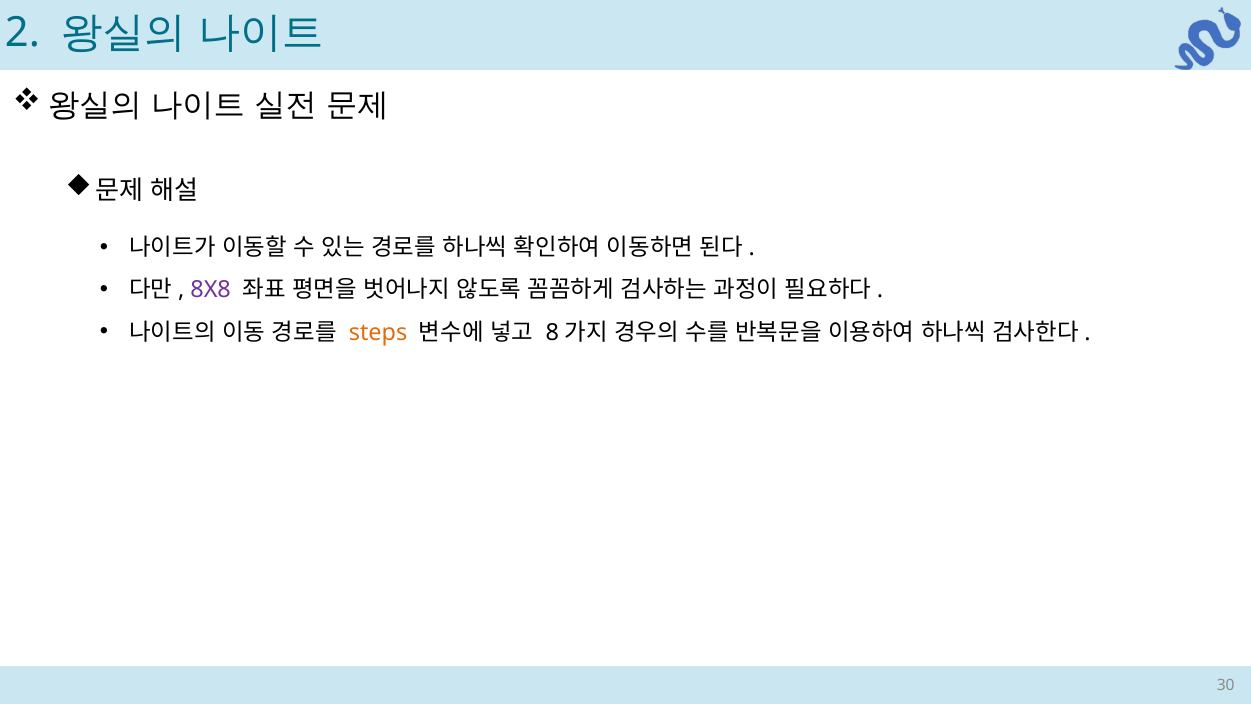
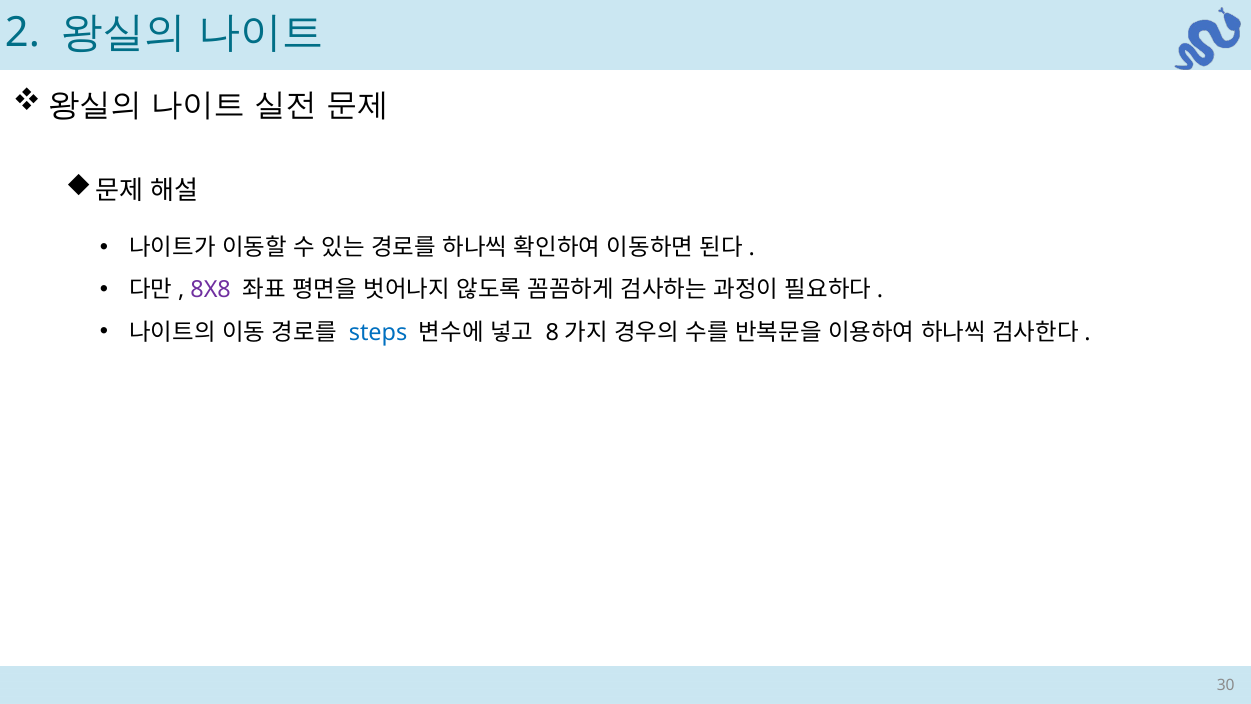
steps colour: orange -> blue
